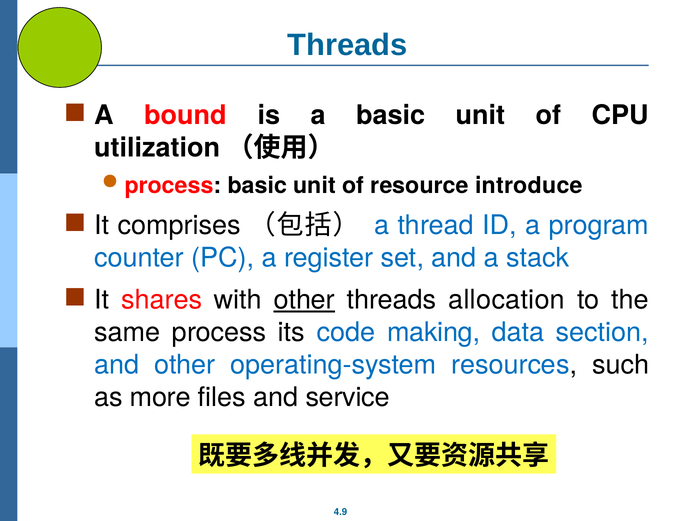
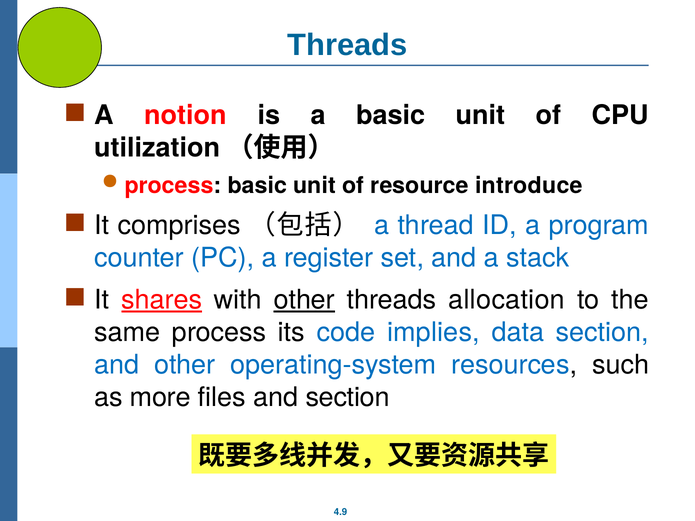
bound: bound -> notion
shares underline: none -> present
making: making -> implies
and service: service -> section
